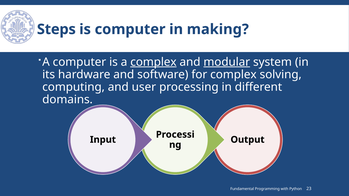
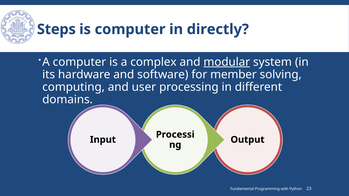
making: making -> directly
complex at (153, 62) underline: present -> none
for complex: complex -> member
